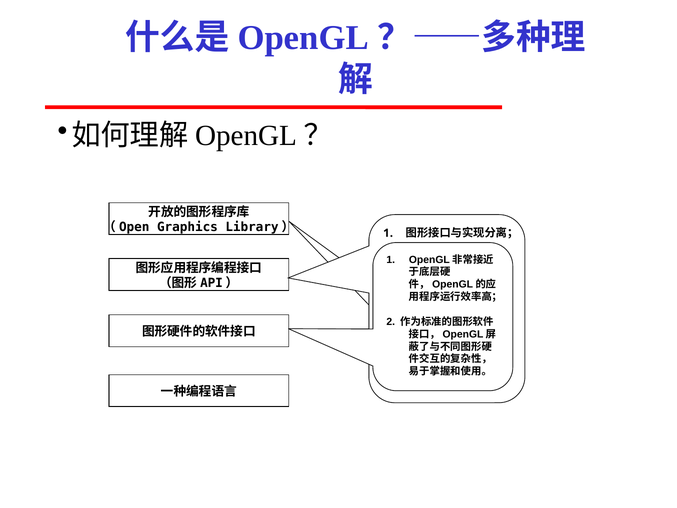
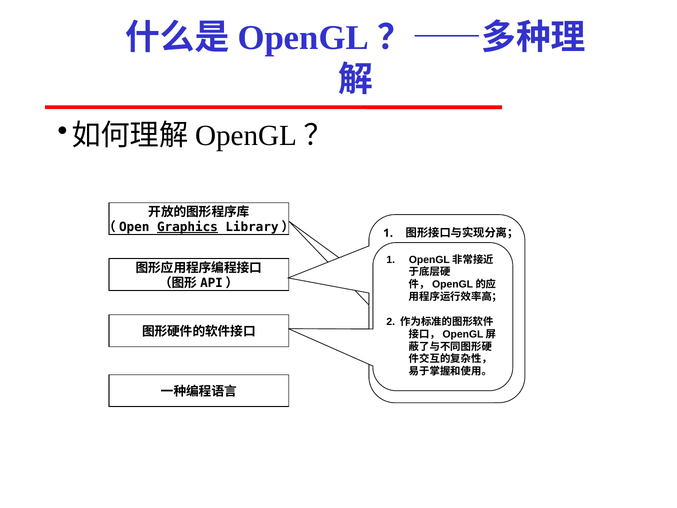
Graphics underline: none -> present
